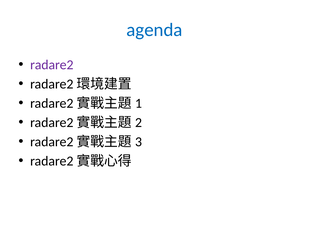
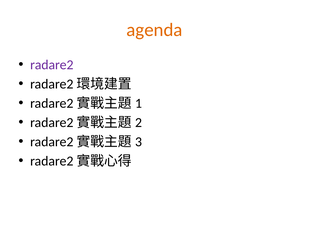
agenda colour: blue -> orange
